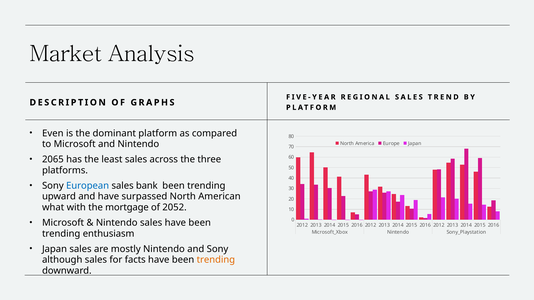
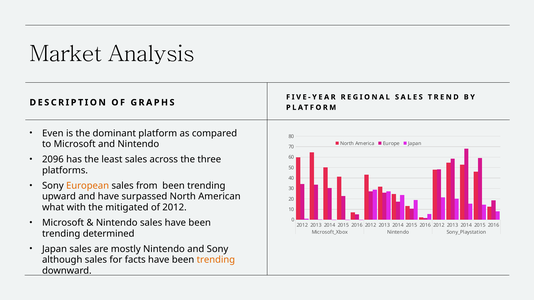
2065: 2065 -> 2096
European colour: blue -> orange
bank: bank -> from
mortgage: mortgage -> mitigated
of 2052: 2052 -> 2012
enthusiasm: enthusiasm -> determined
